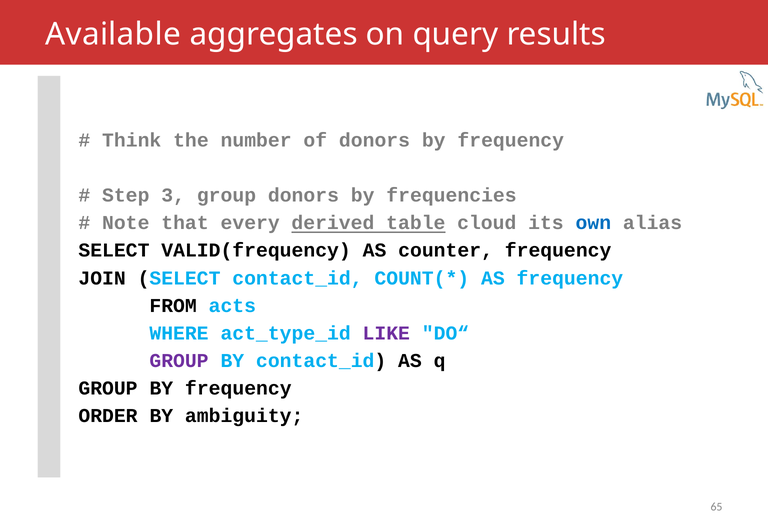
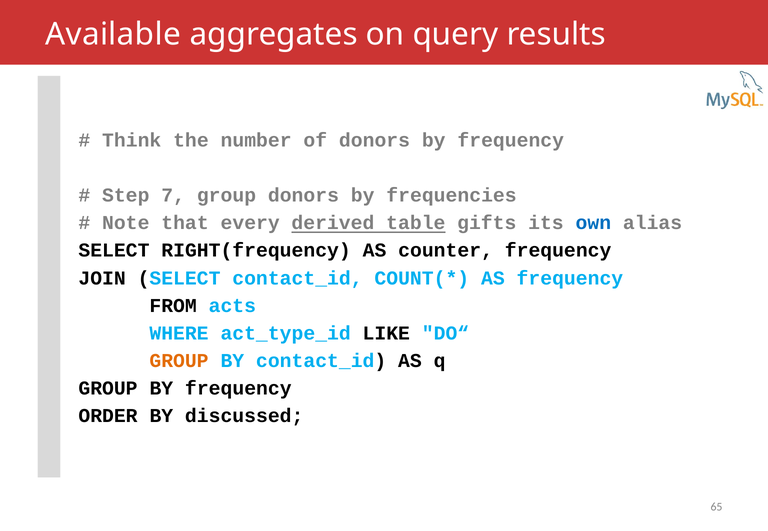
3: 3 -> 7
cloud: cloud -> gifts
VALID(frequency: VALID(frequency -> RIGHT(frequency
LIKE colour: purple -> black
GROUP at (179, 361) colour: purple -> orange
ambiguity: ambiguity -> discussed
